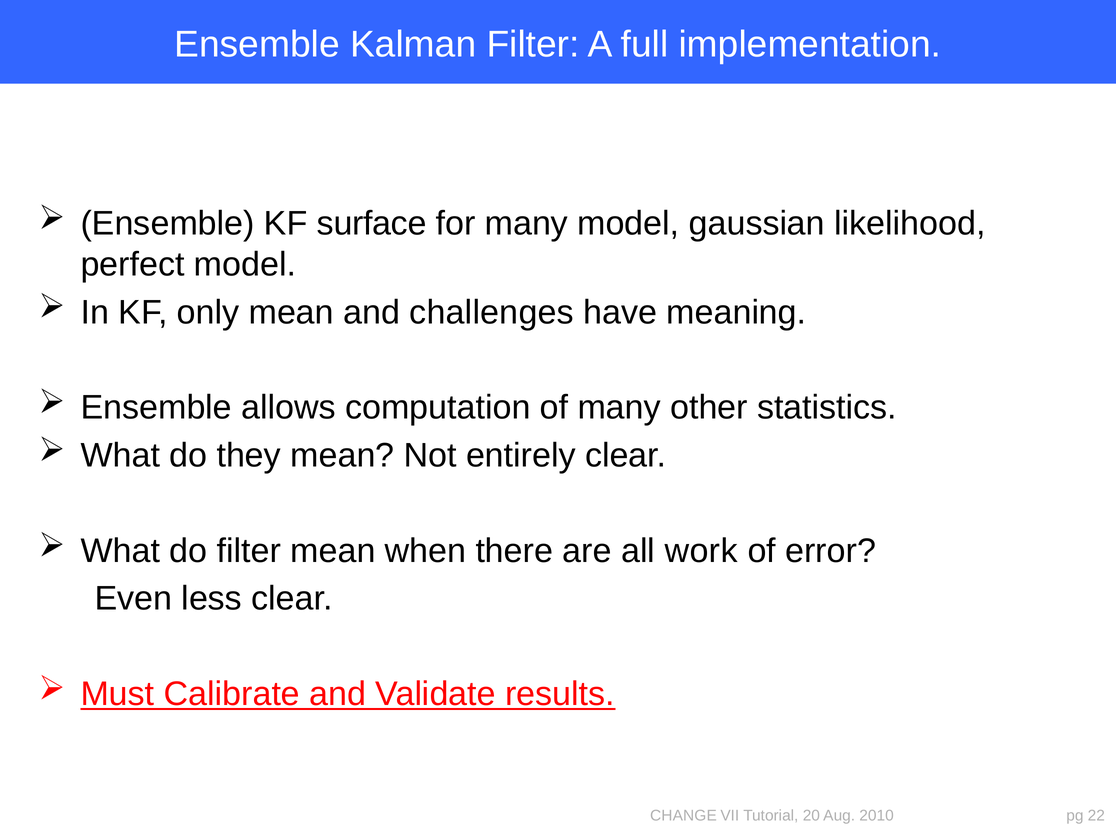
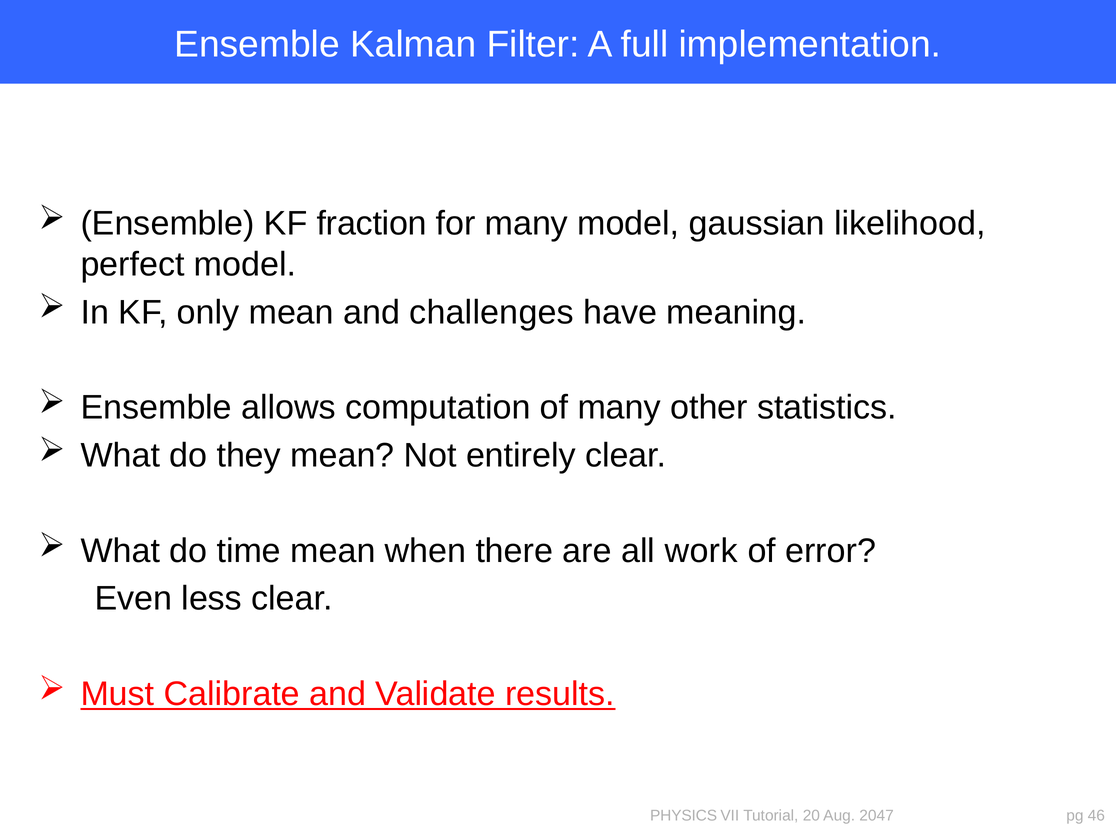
surface: surface -> fraction
do filter: filter -> time
CHANGE: CHANGE -> PHYSICS
2010: 2010 -> 2047
22: 22 -> 46
